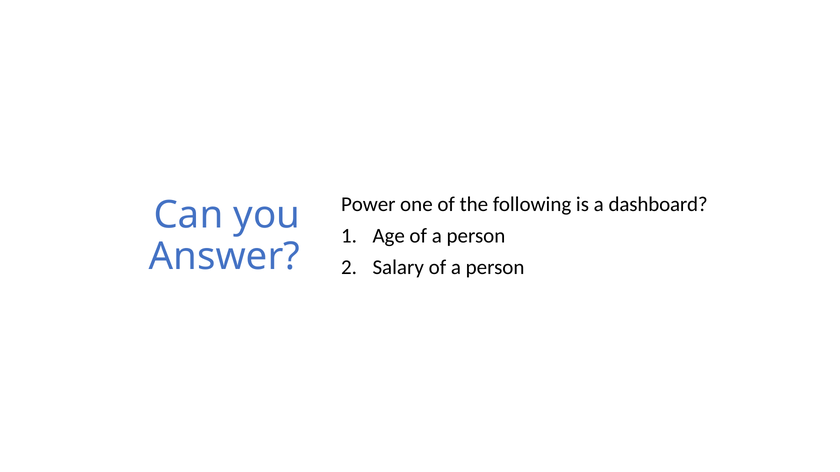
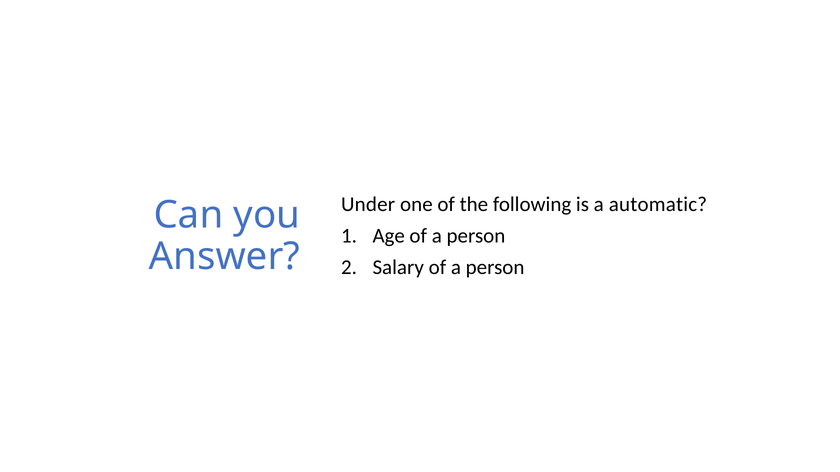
Power: Power -> Under
dashboard: dashboard -> automatic
